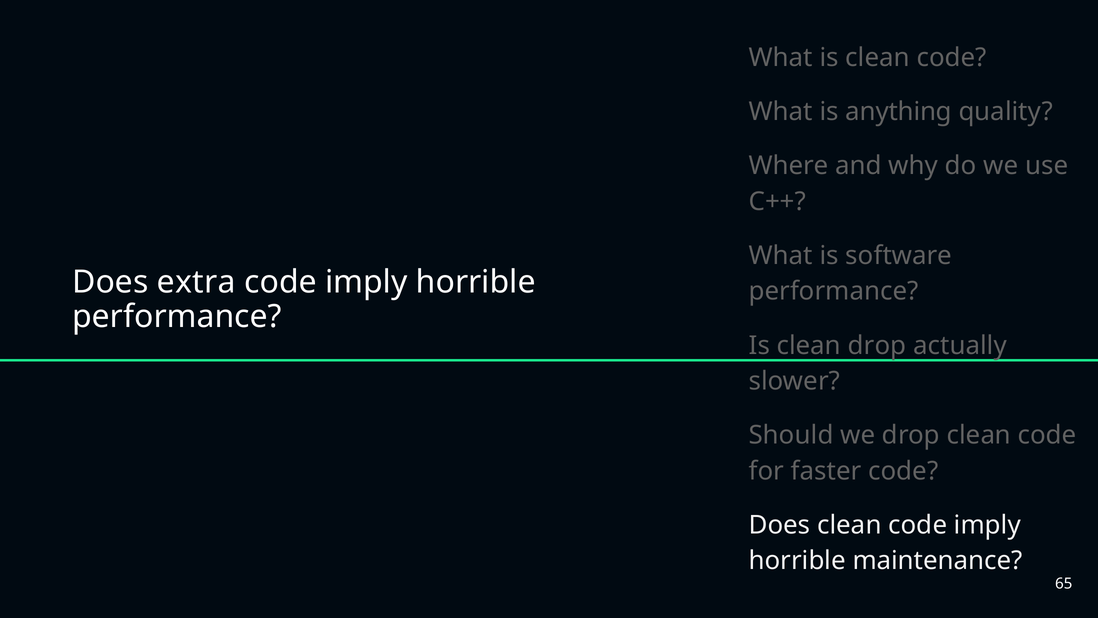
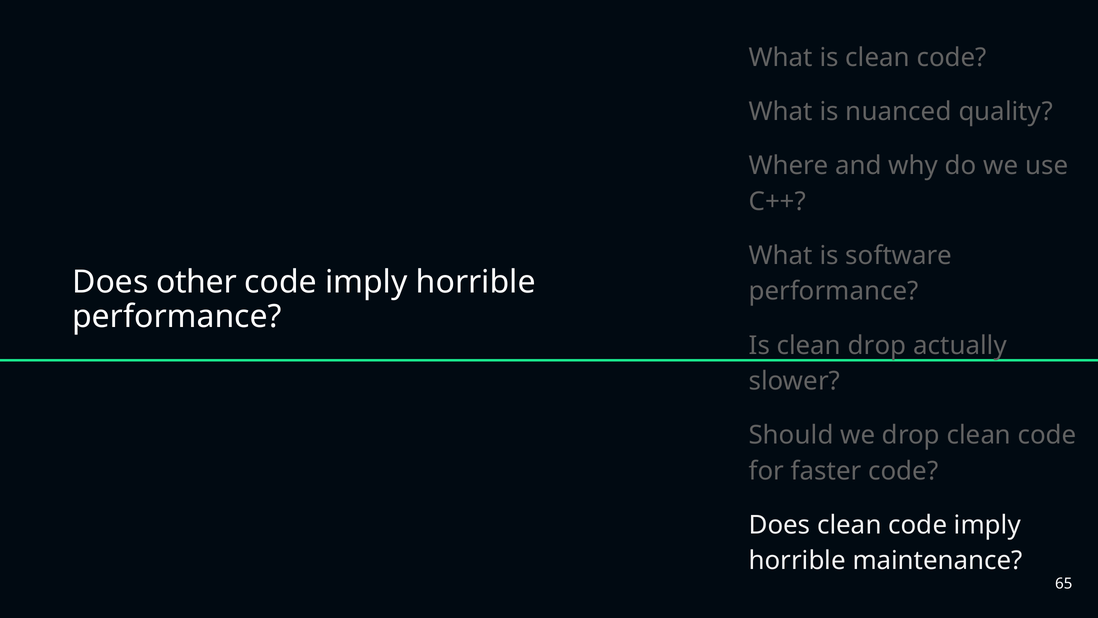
anything: anything -> nuanced
extra: extra -> other
